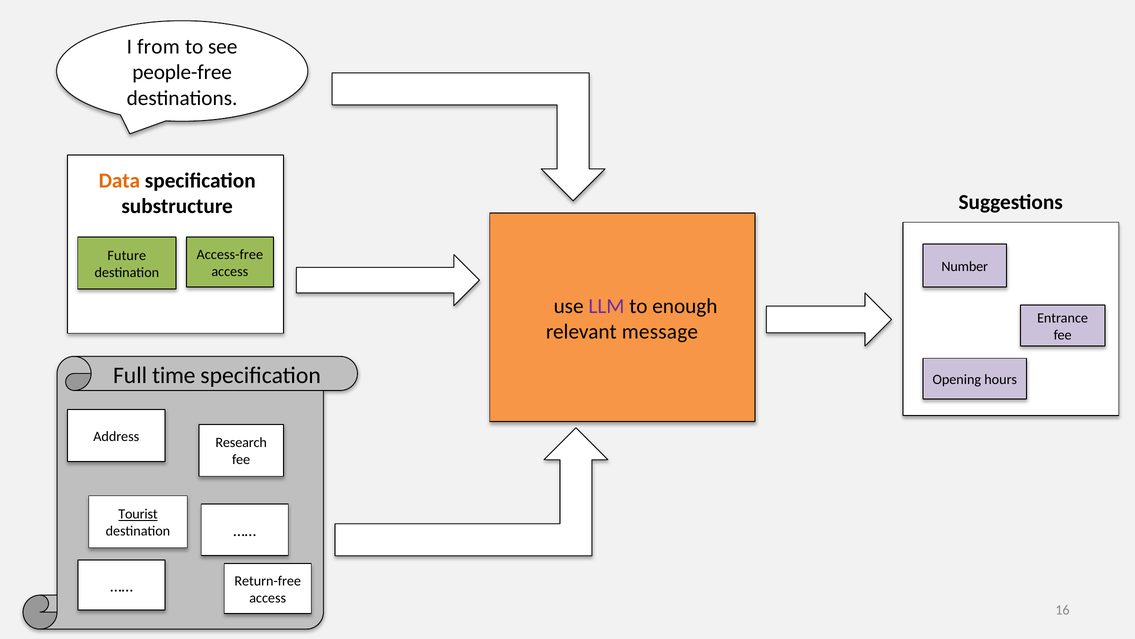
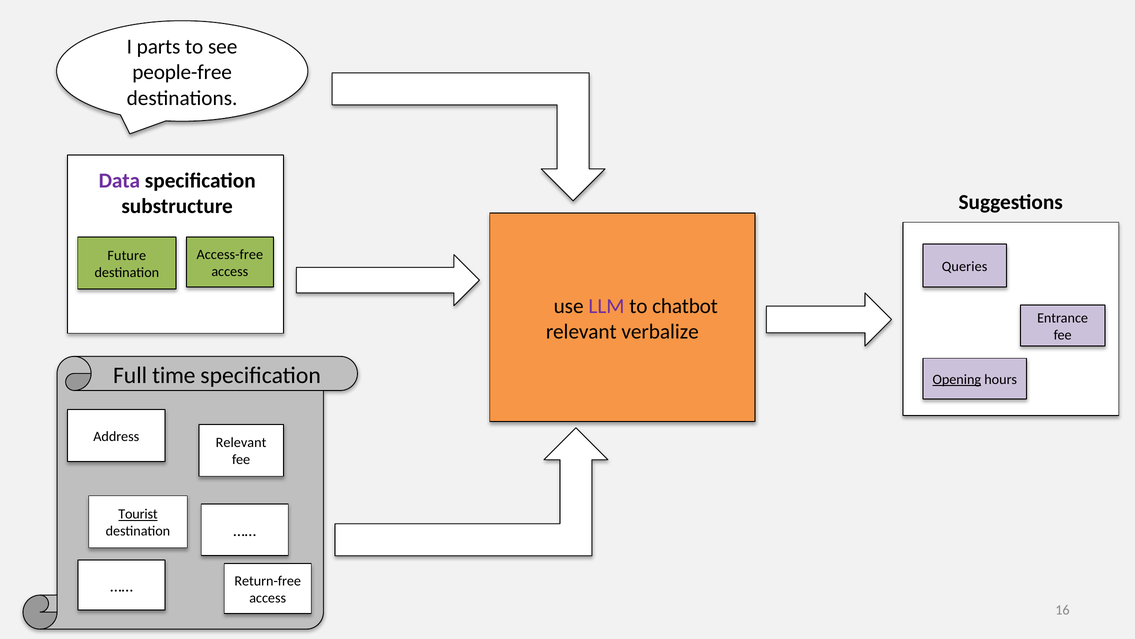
from: from -> parts
Data colour: orange -> purple
Number: Number -> Queries
enough: enough -> chatbot
message: message -> verbalize
Opening underline: none -> present
Research at (241, 442): Research -> Relevant
